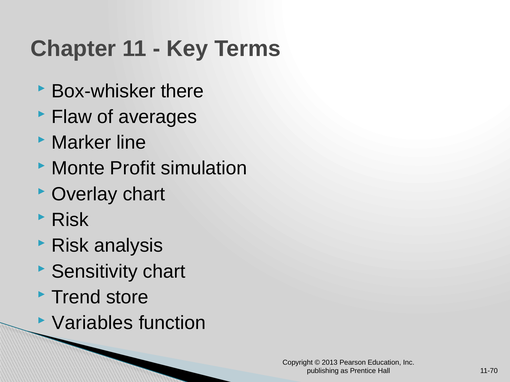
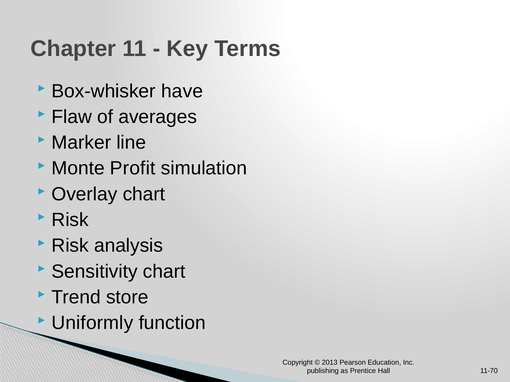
there: there -> have
Variables: Variables -> Uniformly
